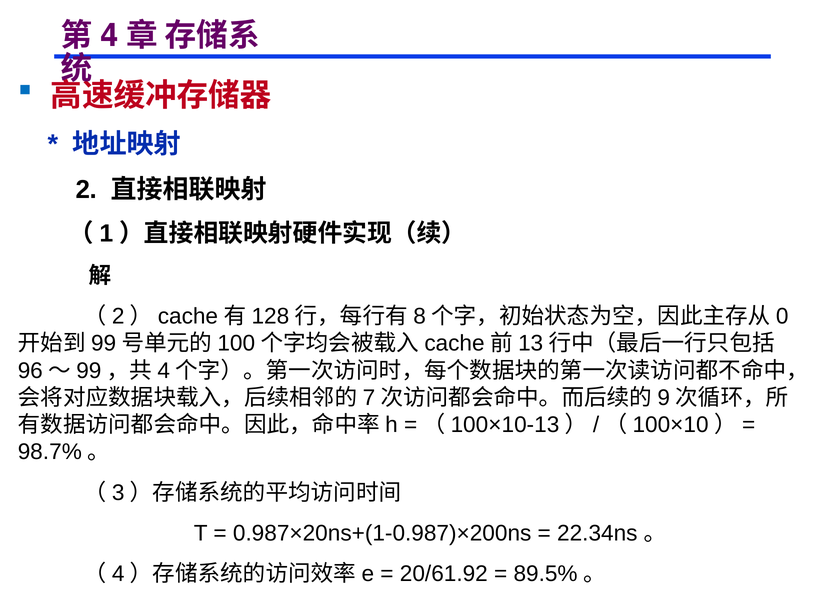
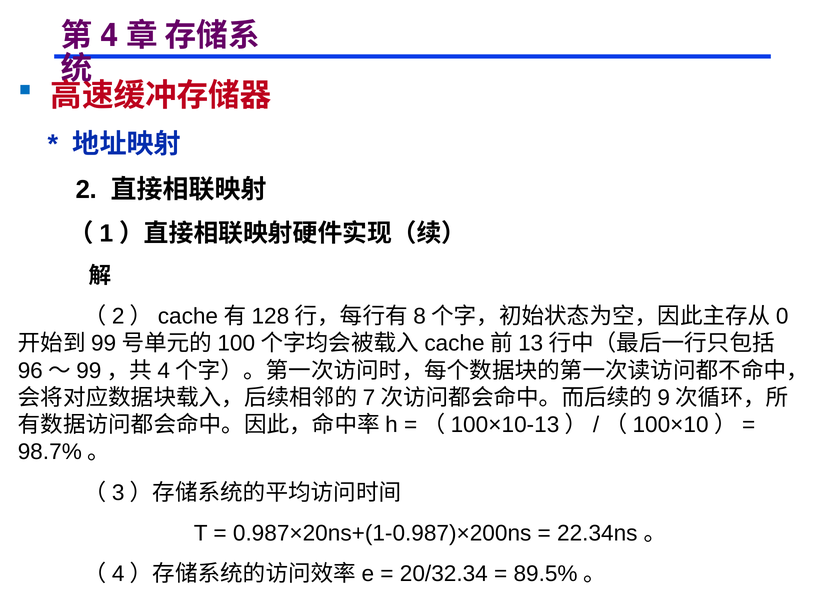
20/61.92: 20/61.92 -> 20/32.34
